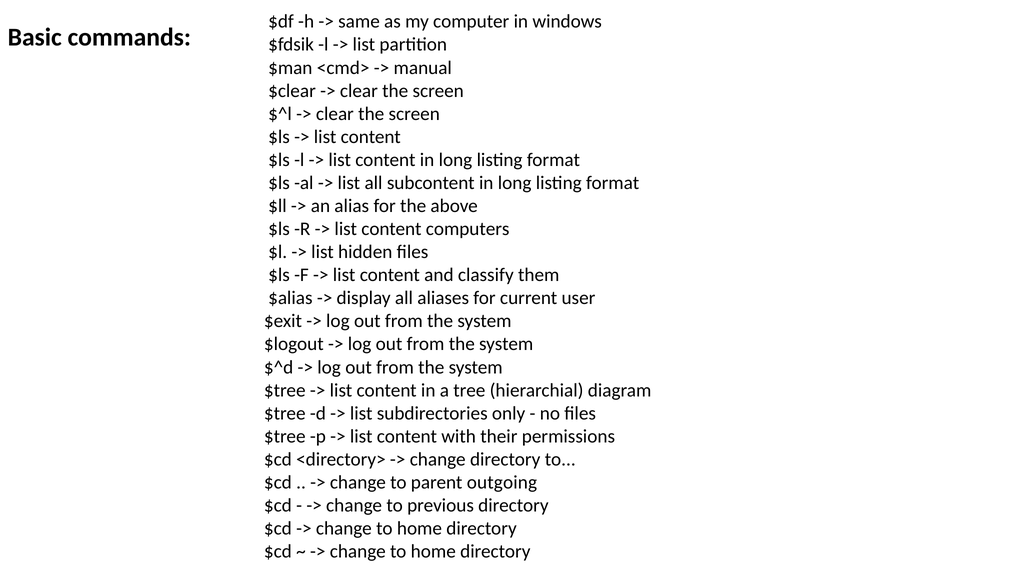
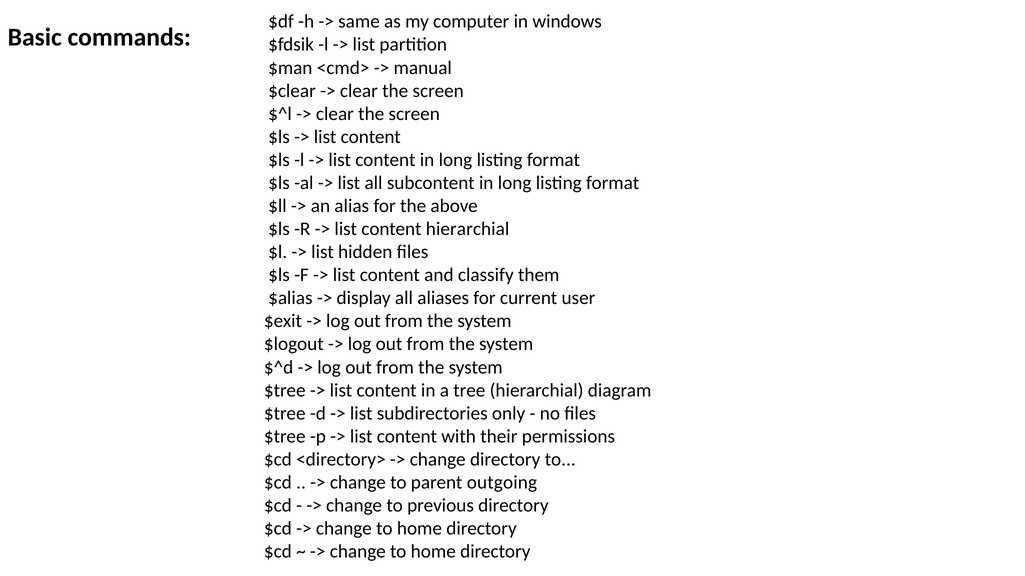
content computers: computers -> hierarchial
